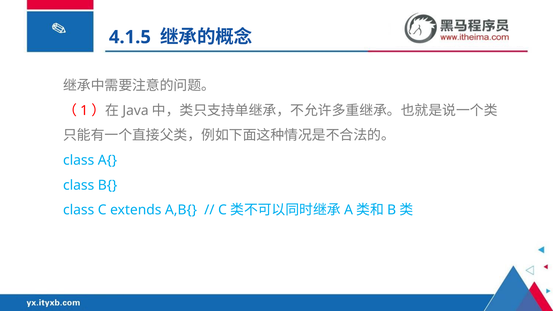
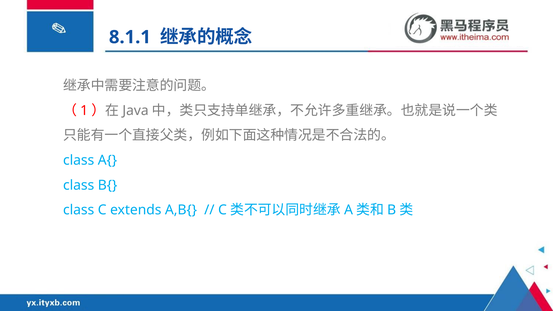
4.1.5: 4.1.5 -> 8.1.1
